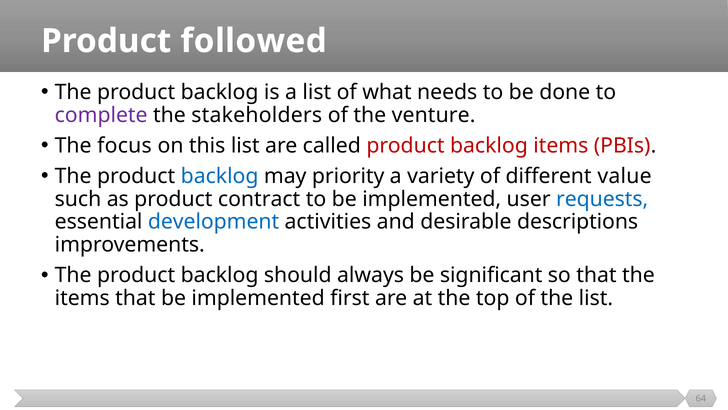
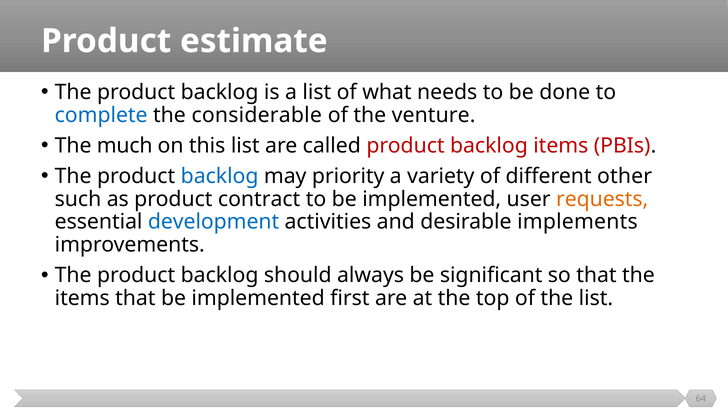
followed: followed -> estimate
complete colour: purple -> blue
stakeholders: stakeholders -> considerable
focus: focus -> much
value: value -> other
requests colour: blue -> orange
descriptions: descriptions -> implements
